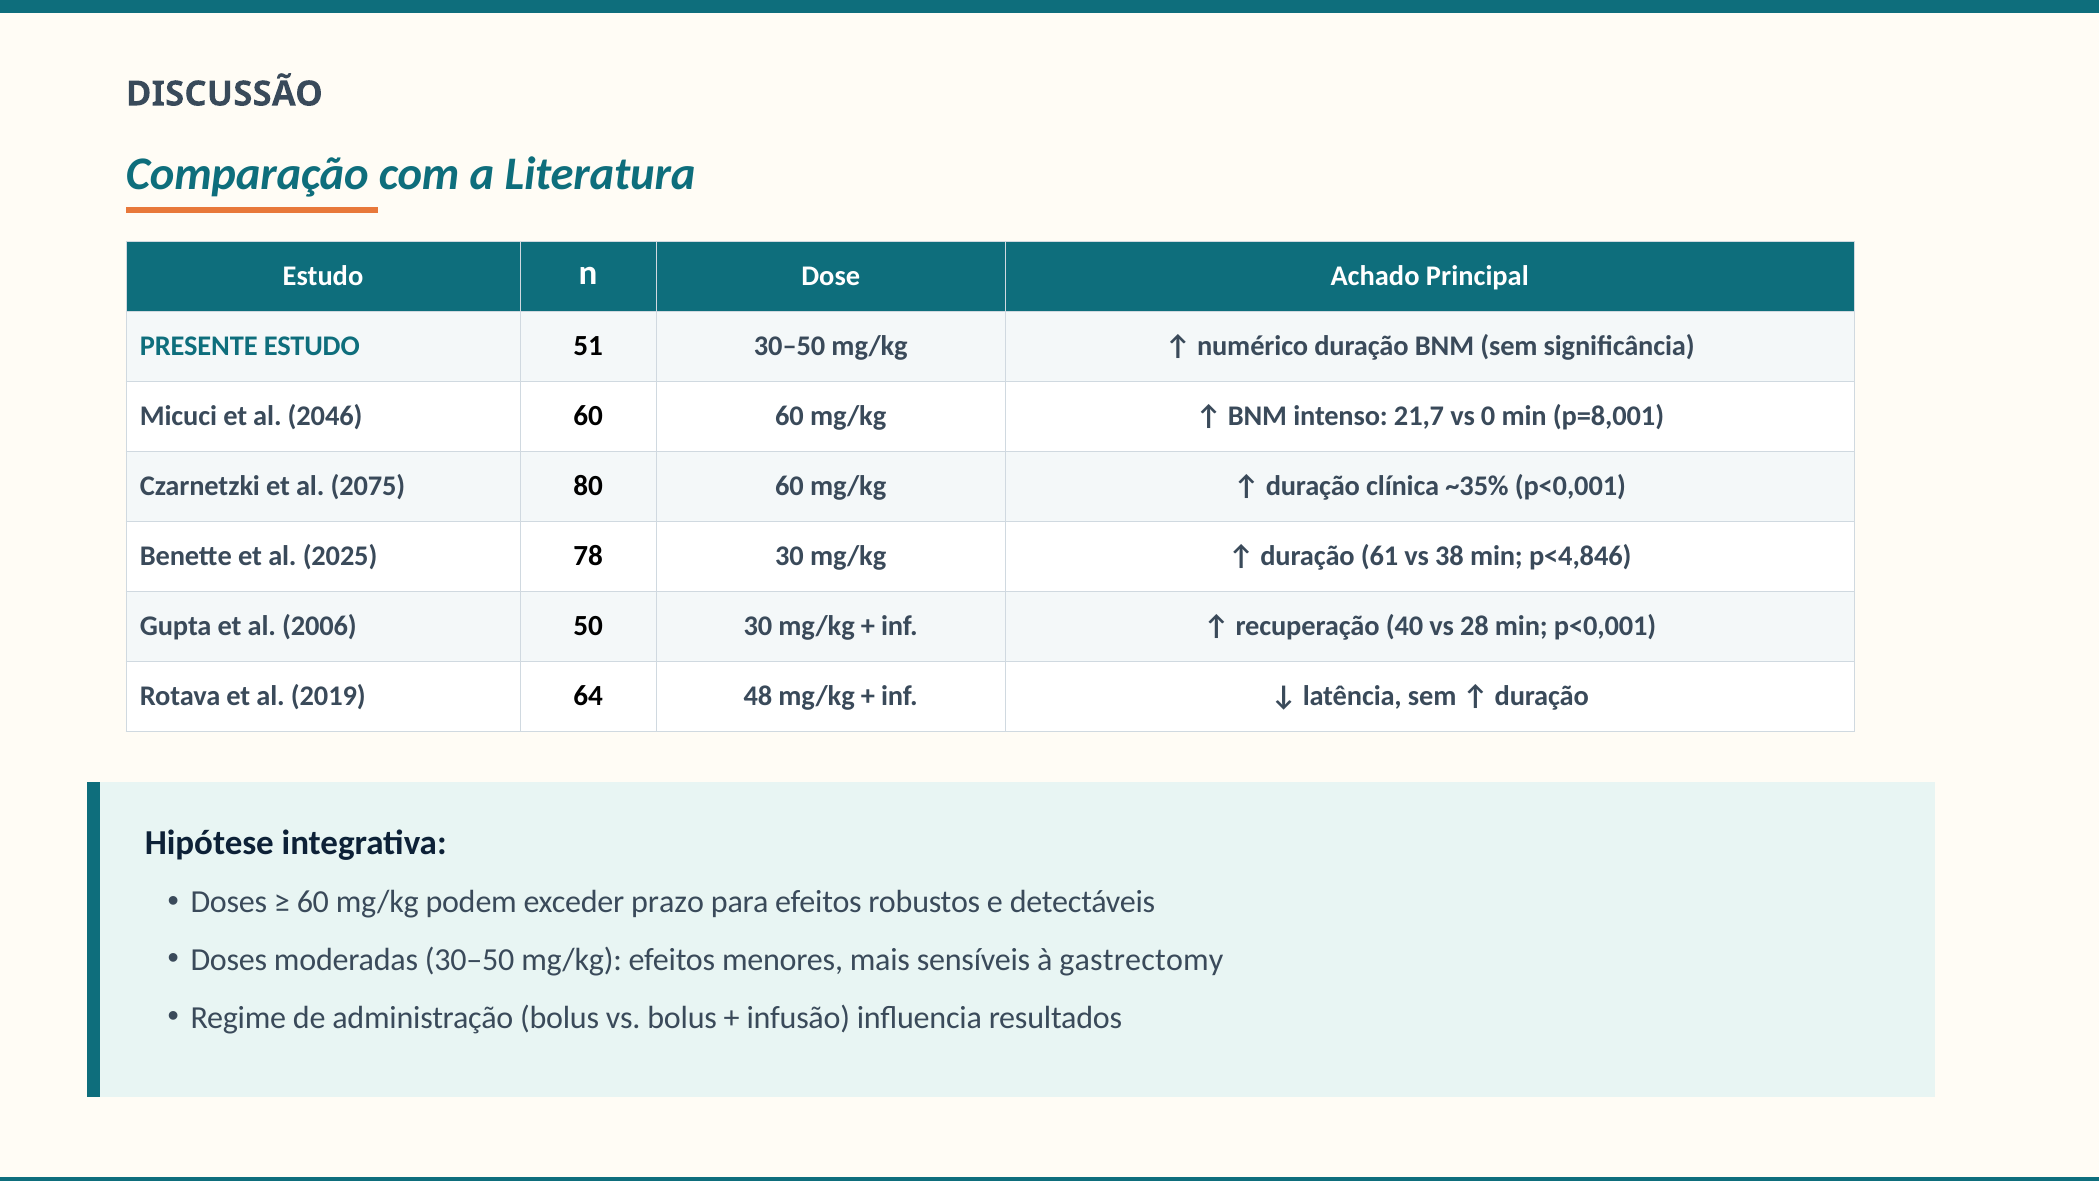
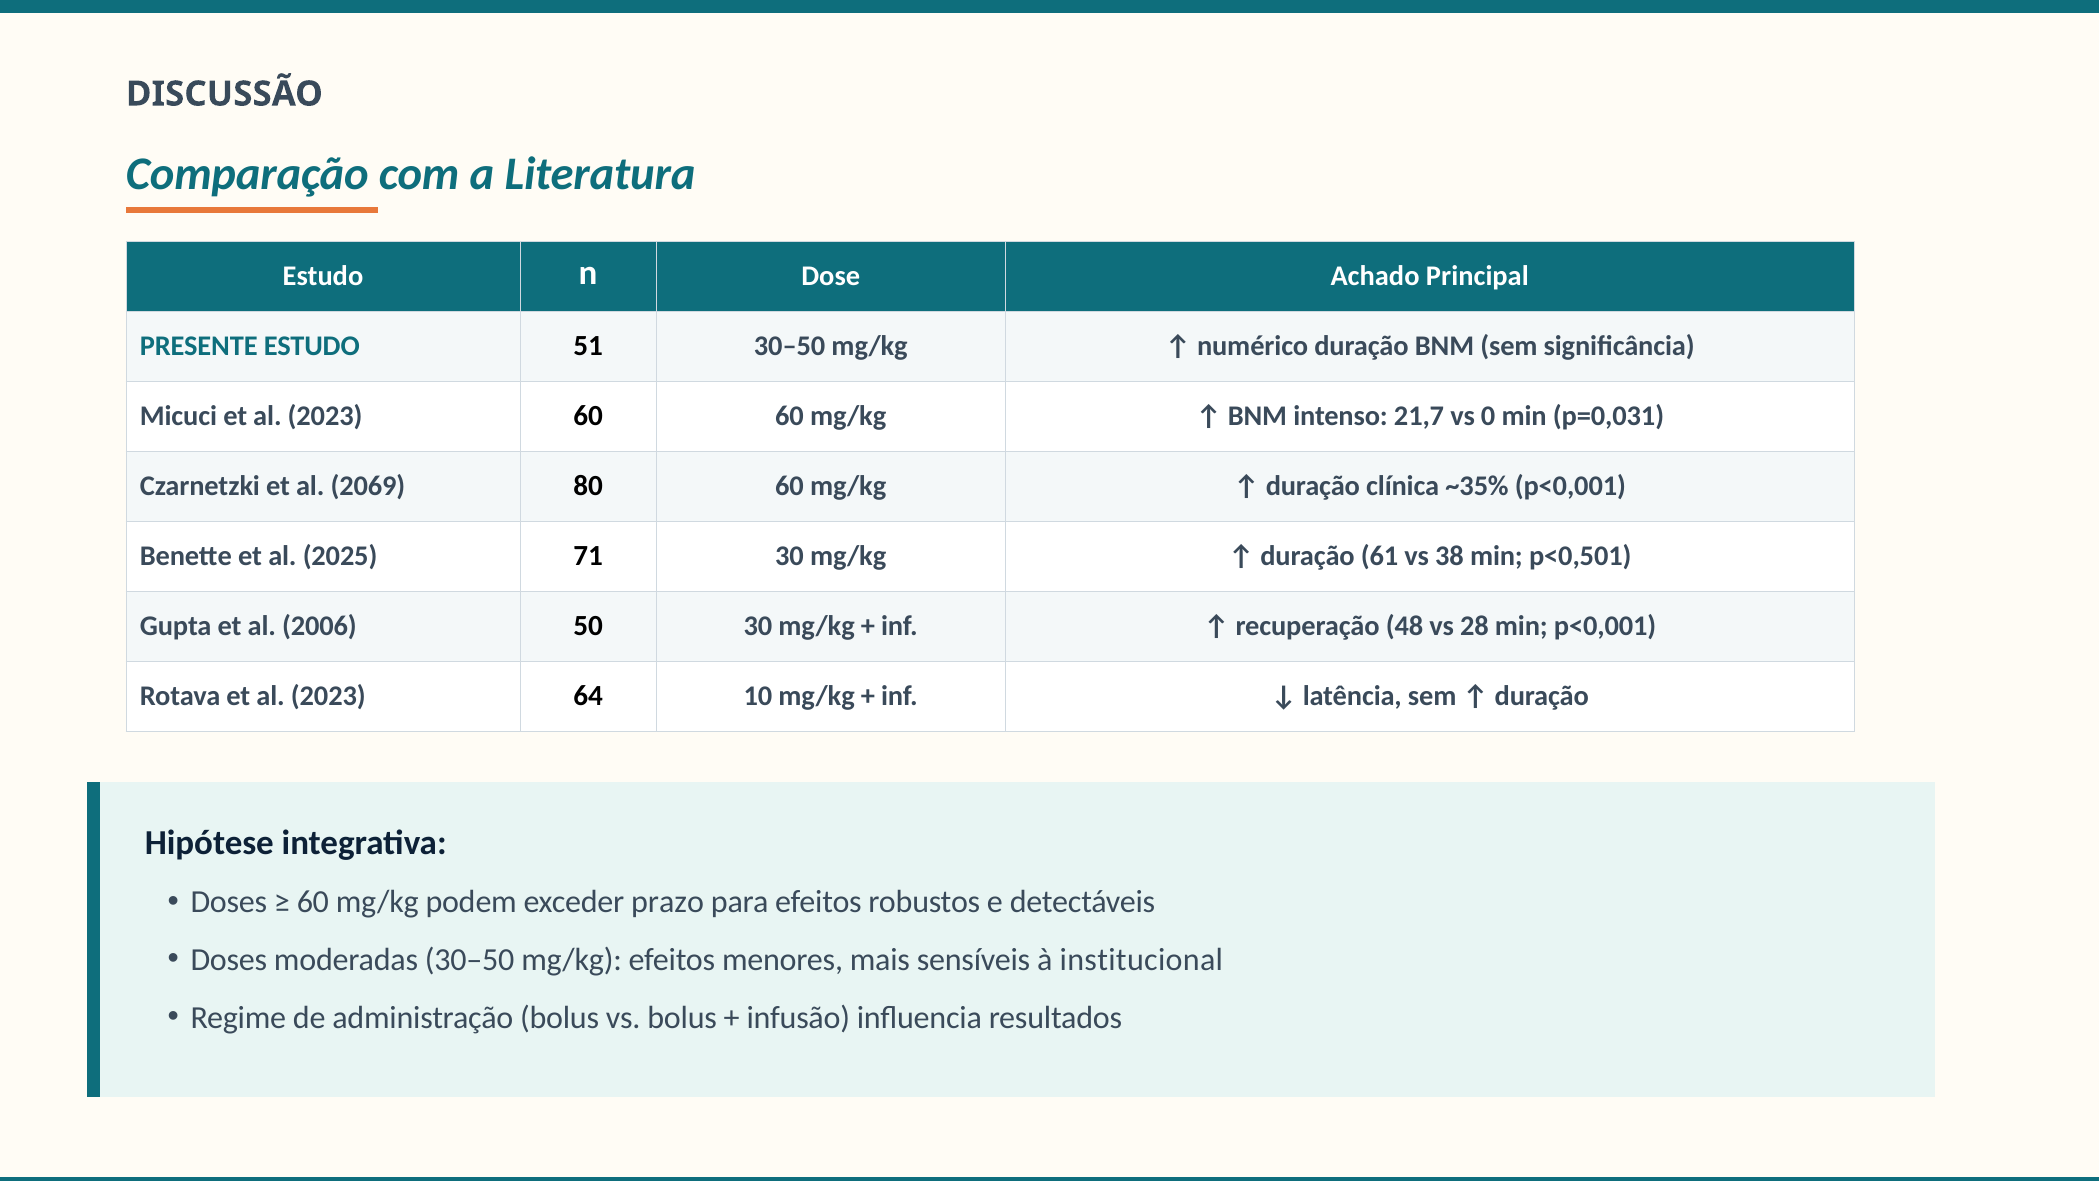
Micuci et al 2046: 2046 -> 2023
p=8,001: p=8,001 -> p=0,031
2075: 2075 -> 2069
78: 78 -> 71
p<4,846: p<4,846 -> p<0,501
40: 40 -> 48
Rotava et al 2019: 2019 -> 2023
48: 48 -> 10
gastrectomy: gastrectomy -> institucional
